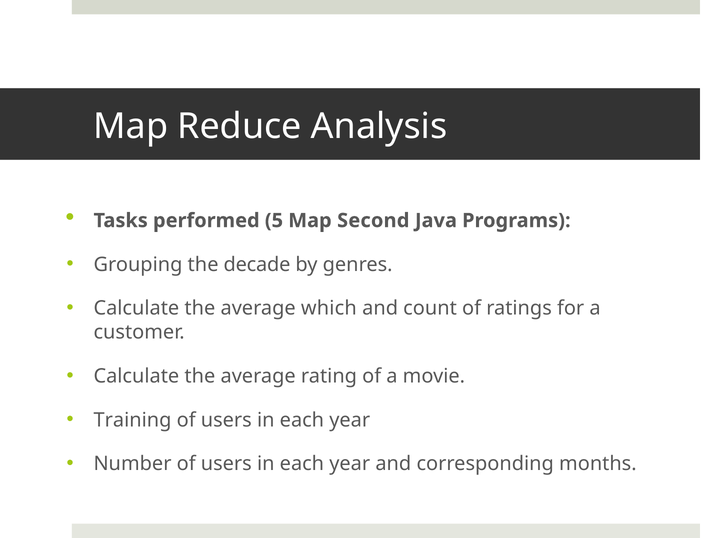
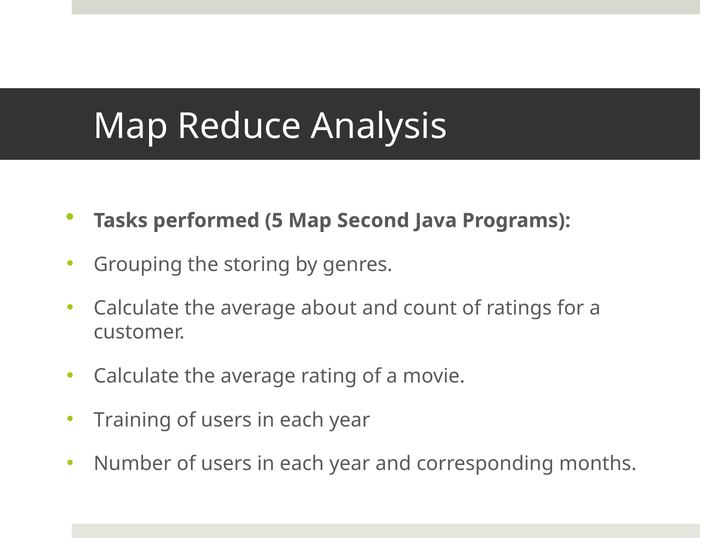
decade: decade -> storing
which: which -> about
